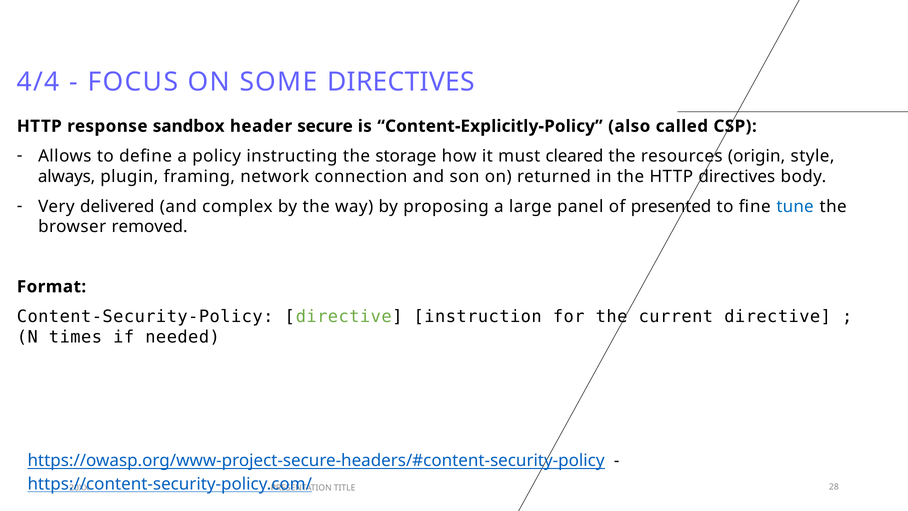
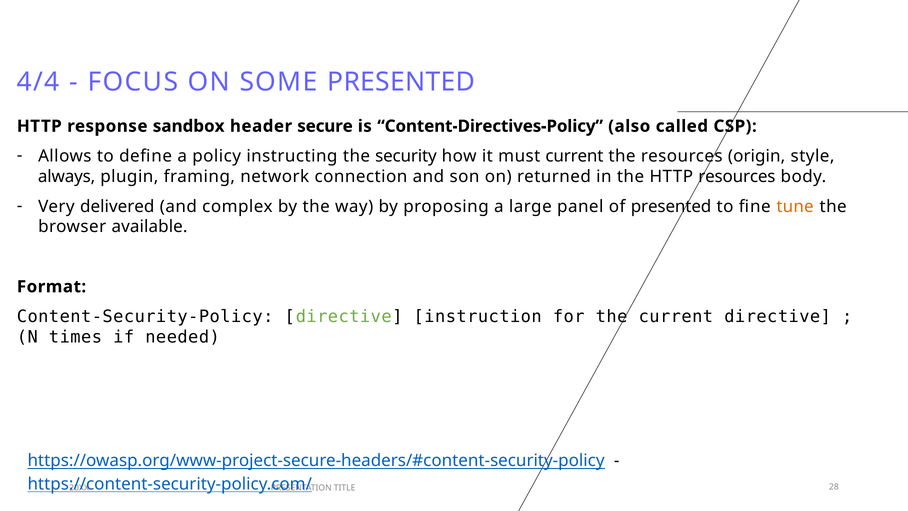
SOME DIRECTIVES: DIRECTIVES -> PRESENTED
Content-Explicitly-Policy: Content-Explicitly-Policy -> Content-Directives-Policy
storage: storage -> security
must cleared: cleared -> current
HTTP directives: directives -> resources
tune colour: blue -> orange
removed: removed -> available
